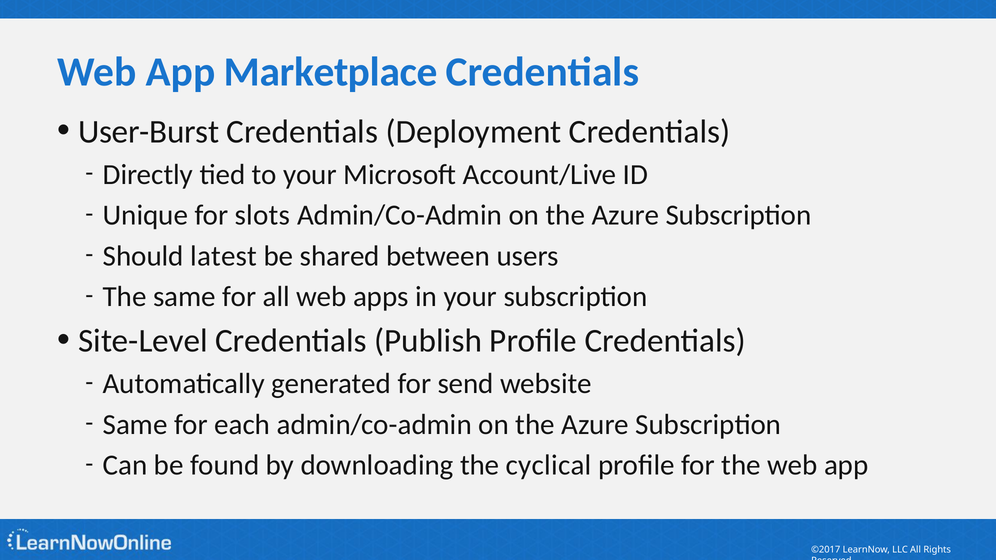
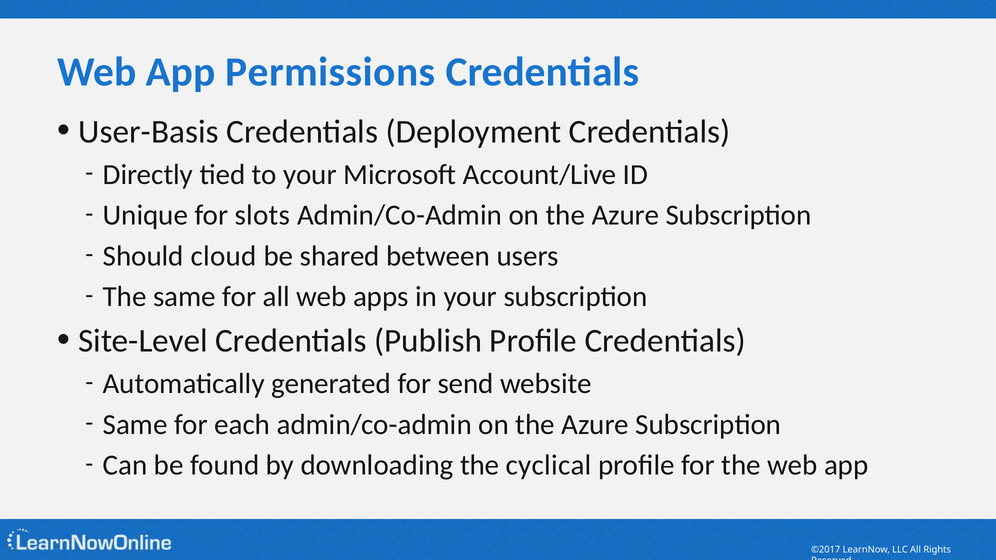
Marketplace: Marketplace -> Permissions
User-Burst: User-Burst -> User-Basis
latest: latest -> cloud
